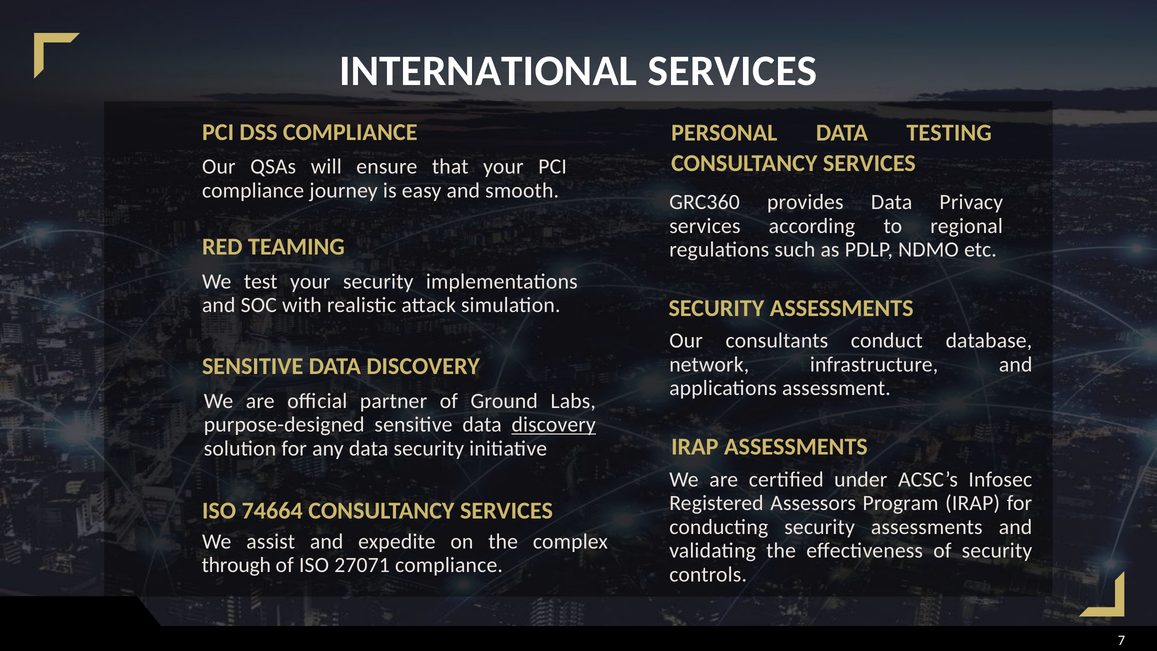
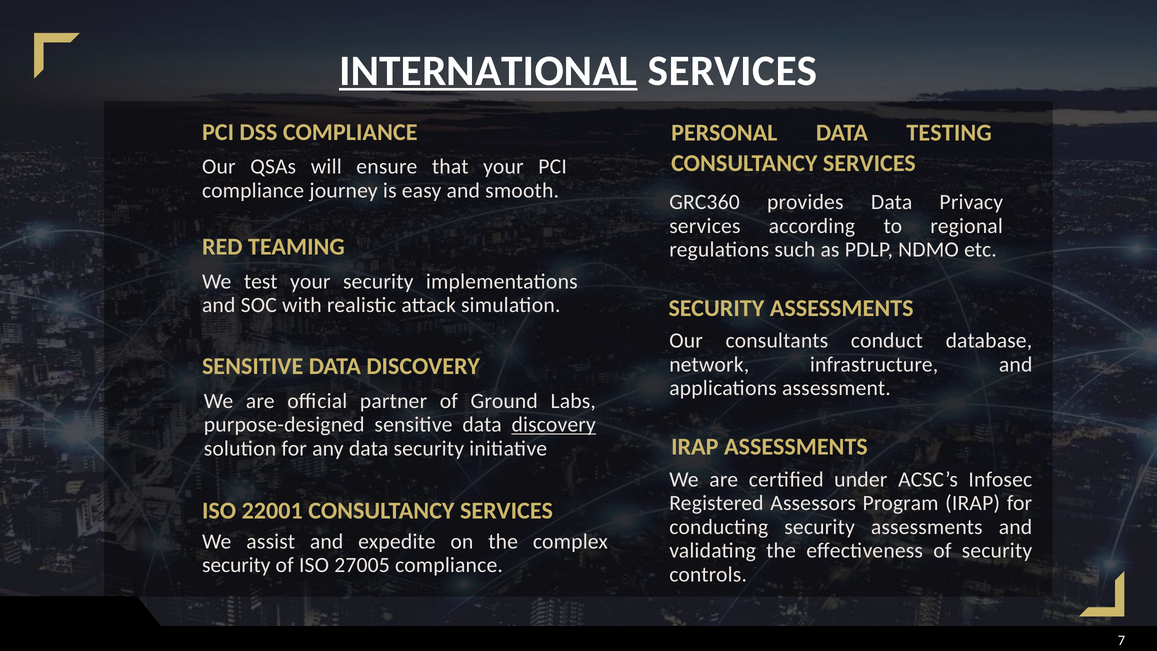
INTERNATIONAL underline: none -> present
74664: 74664 -> 22001
through at (236, 565): through -> security
27071: 27071 -> 27005
